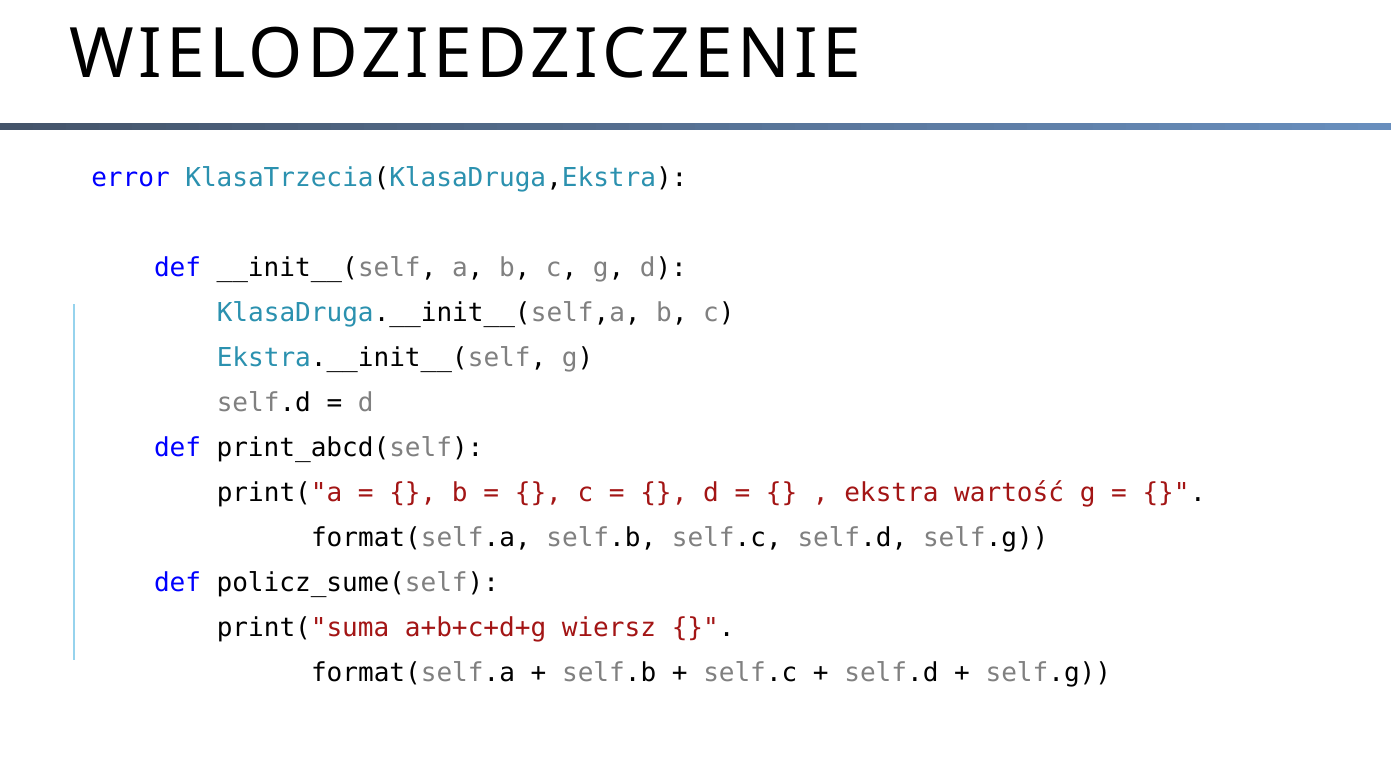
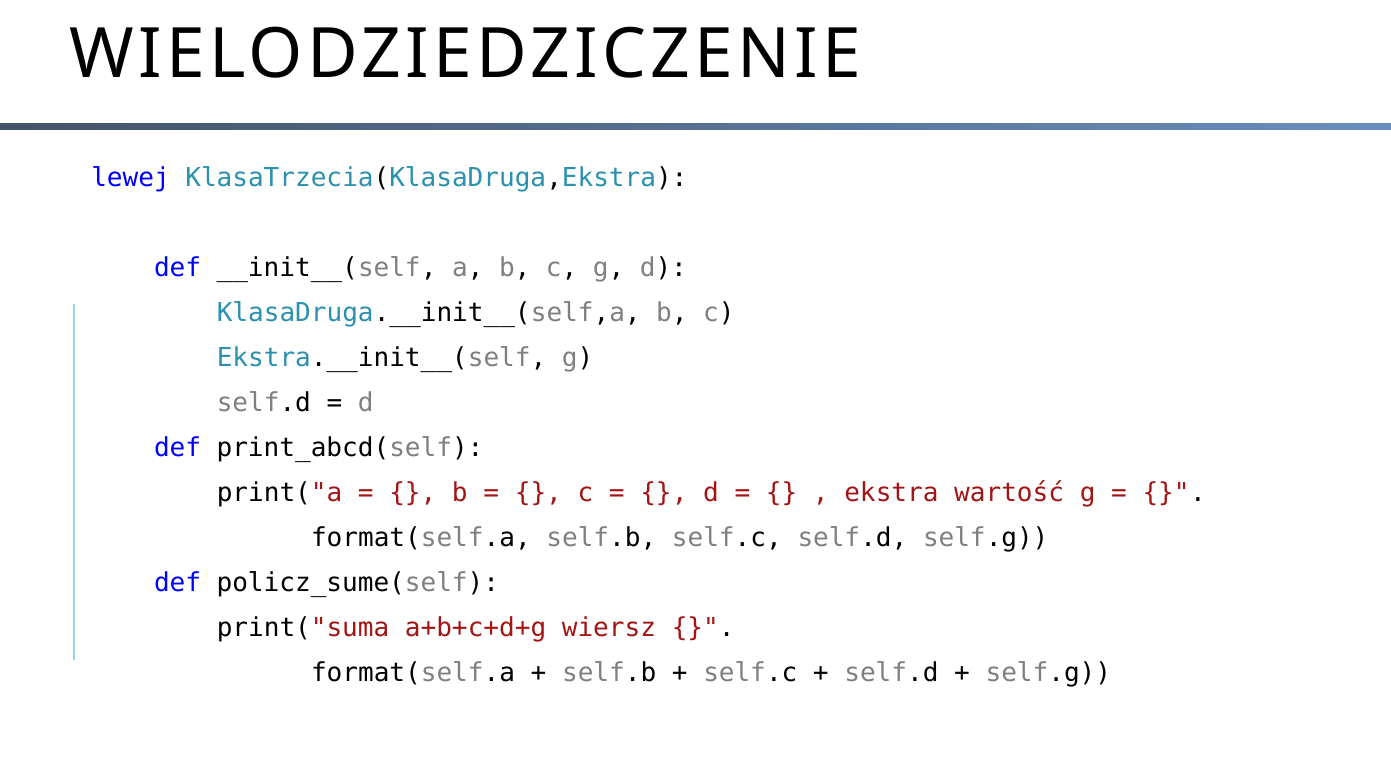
error: error -> lewej
